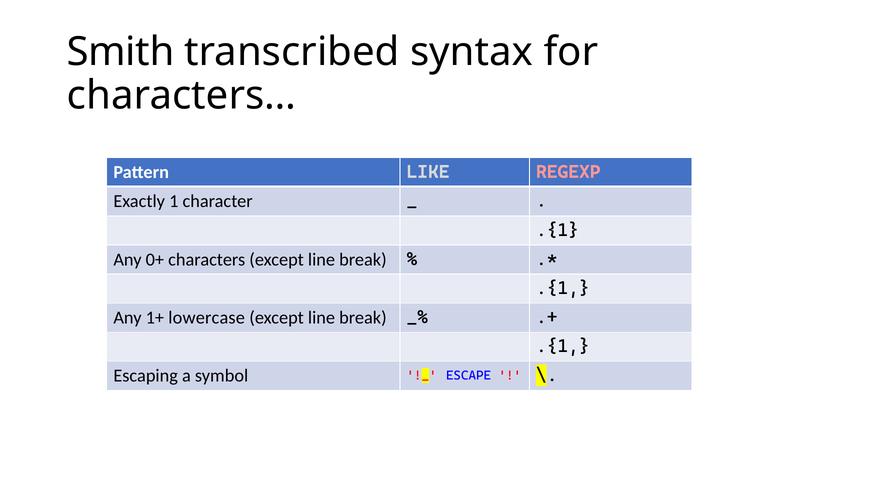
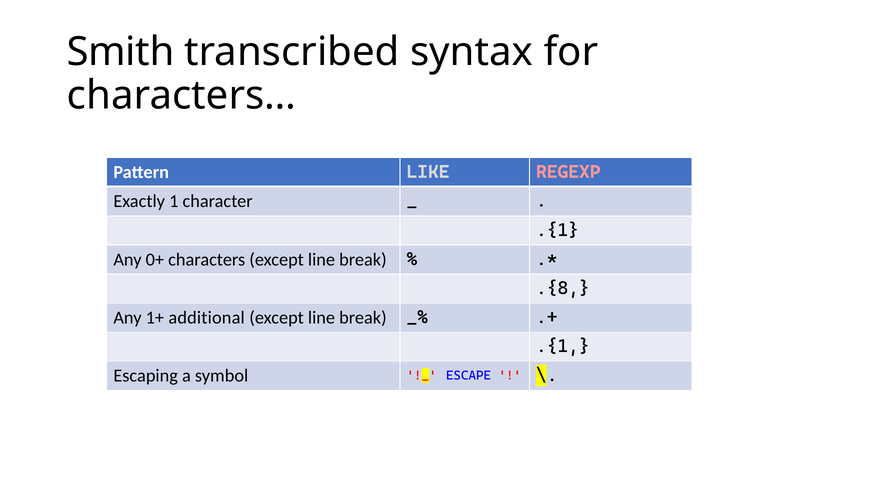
.{1 at (563, 288): .{1 -> .{8
lowercase: lowercase -> additional
